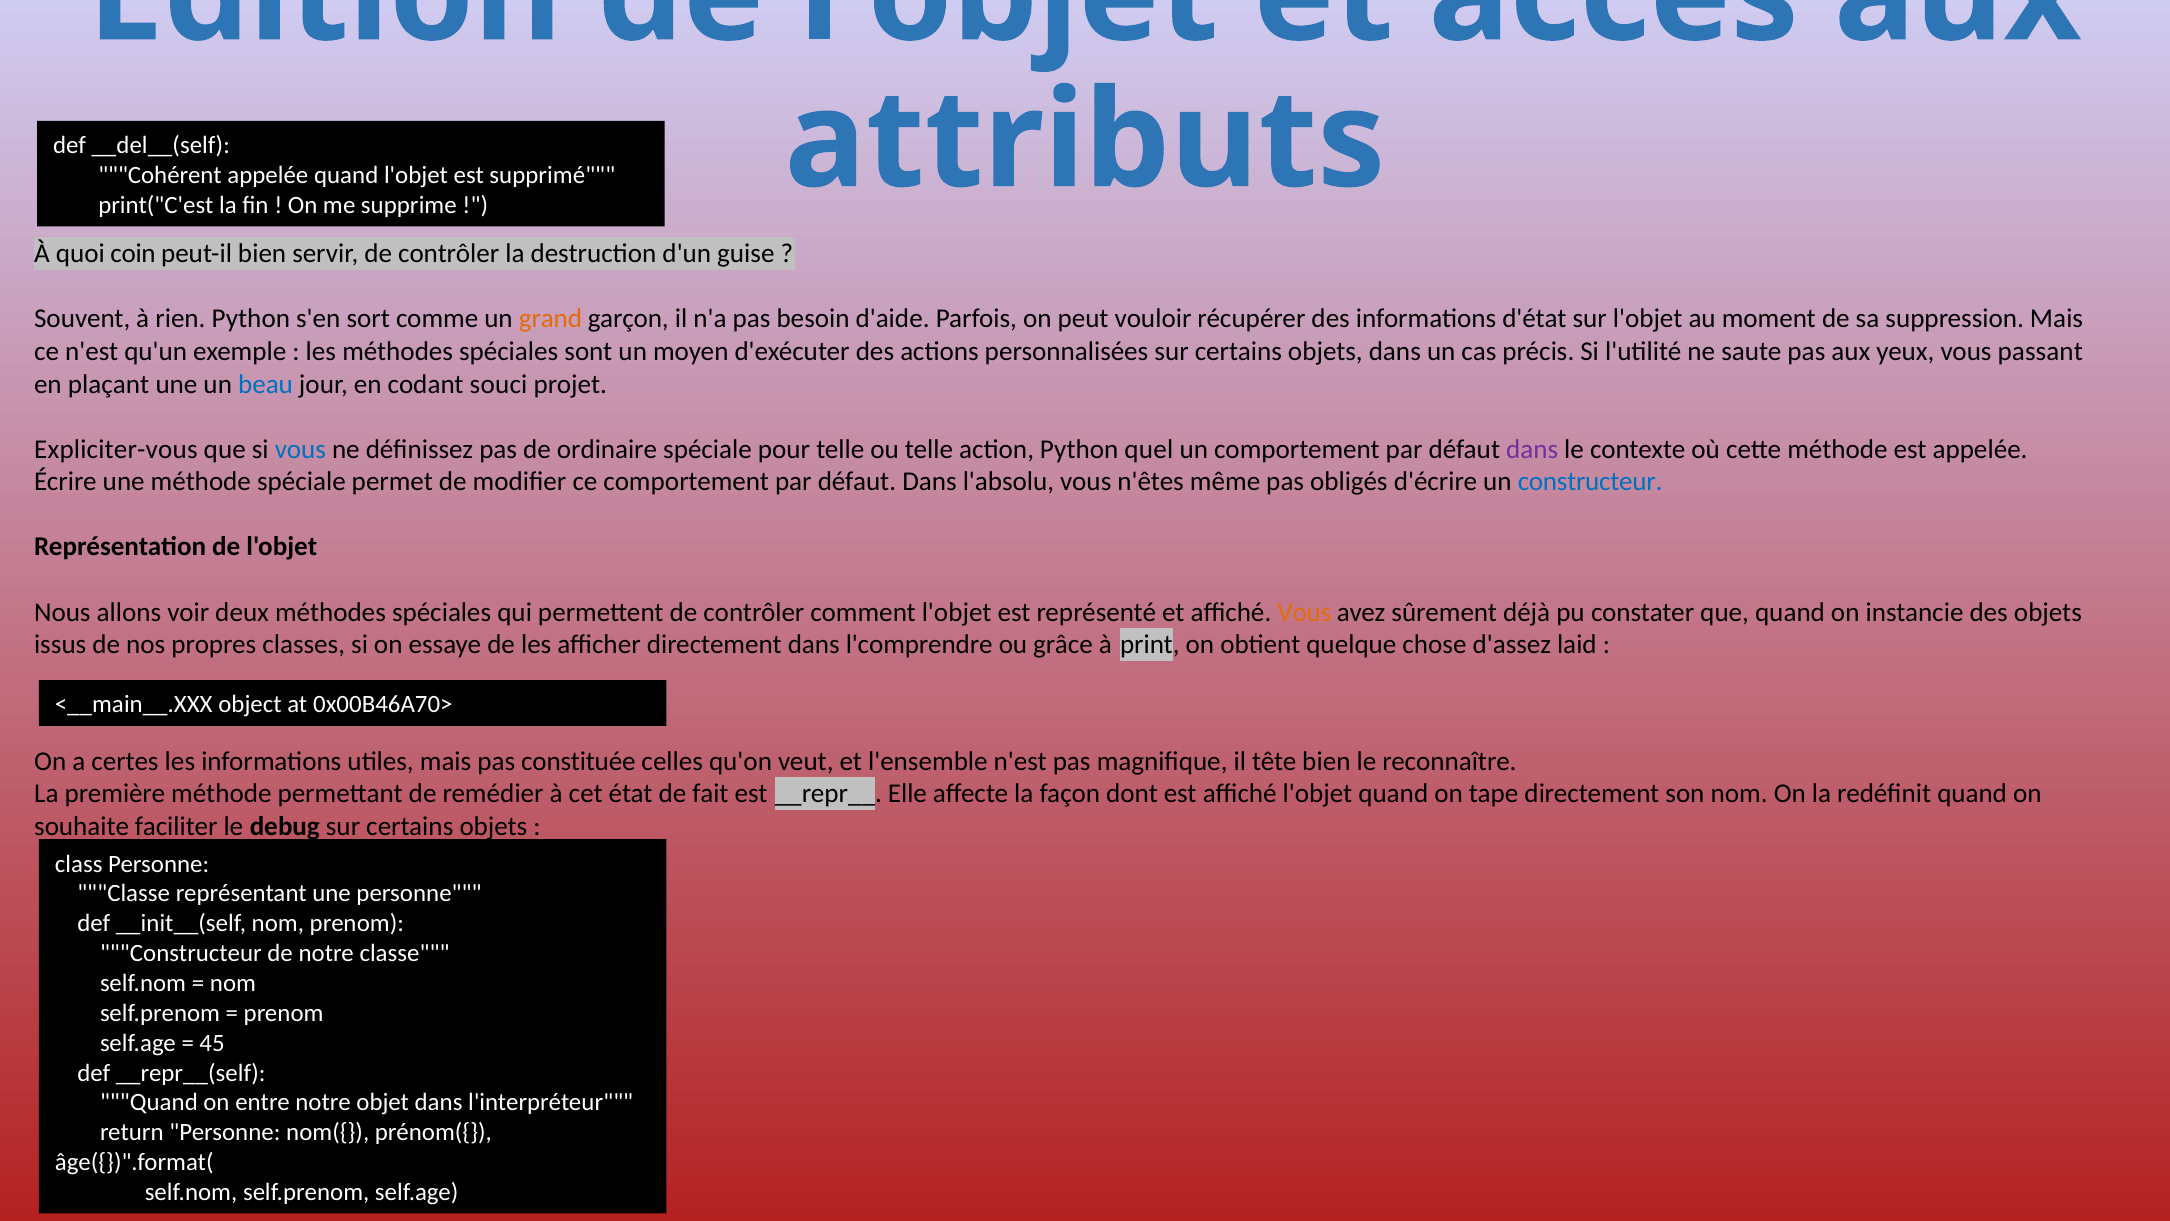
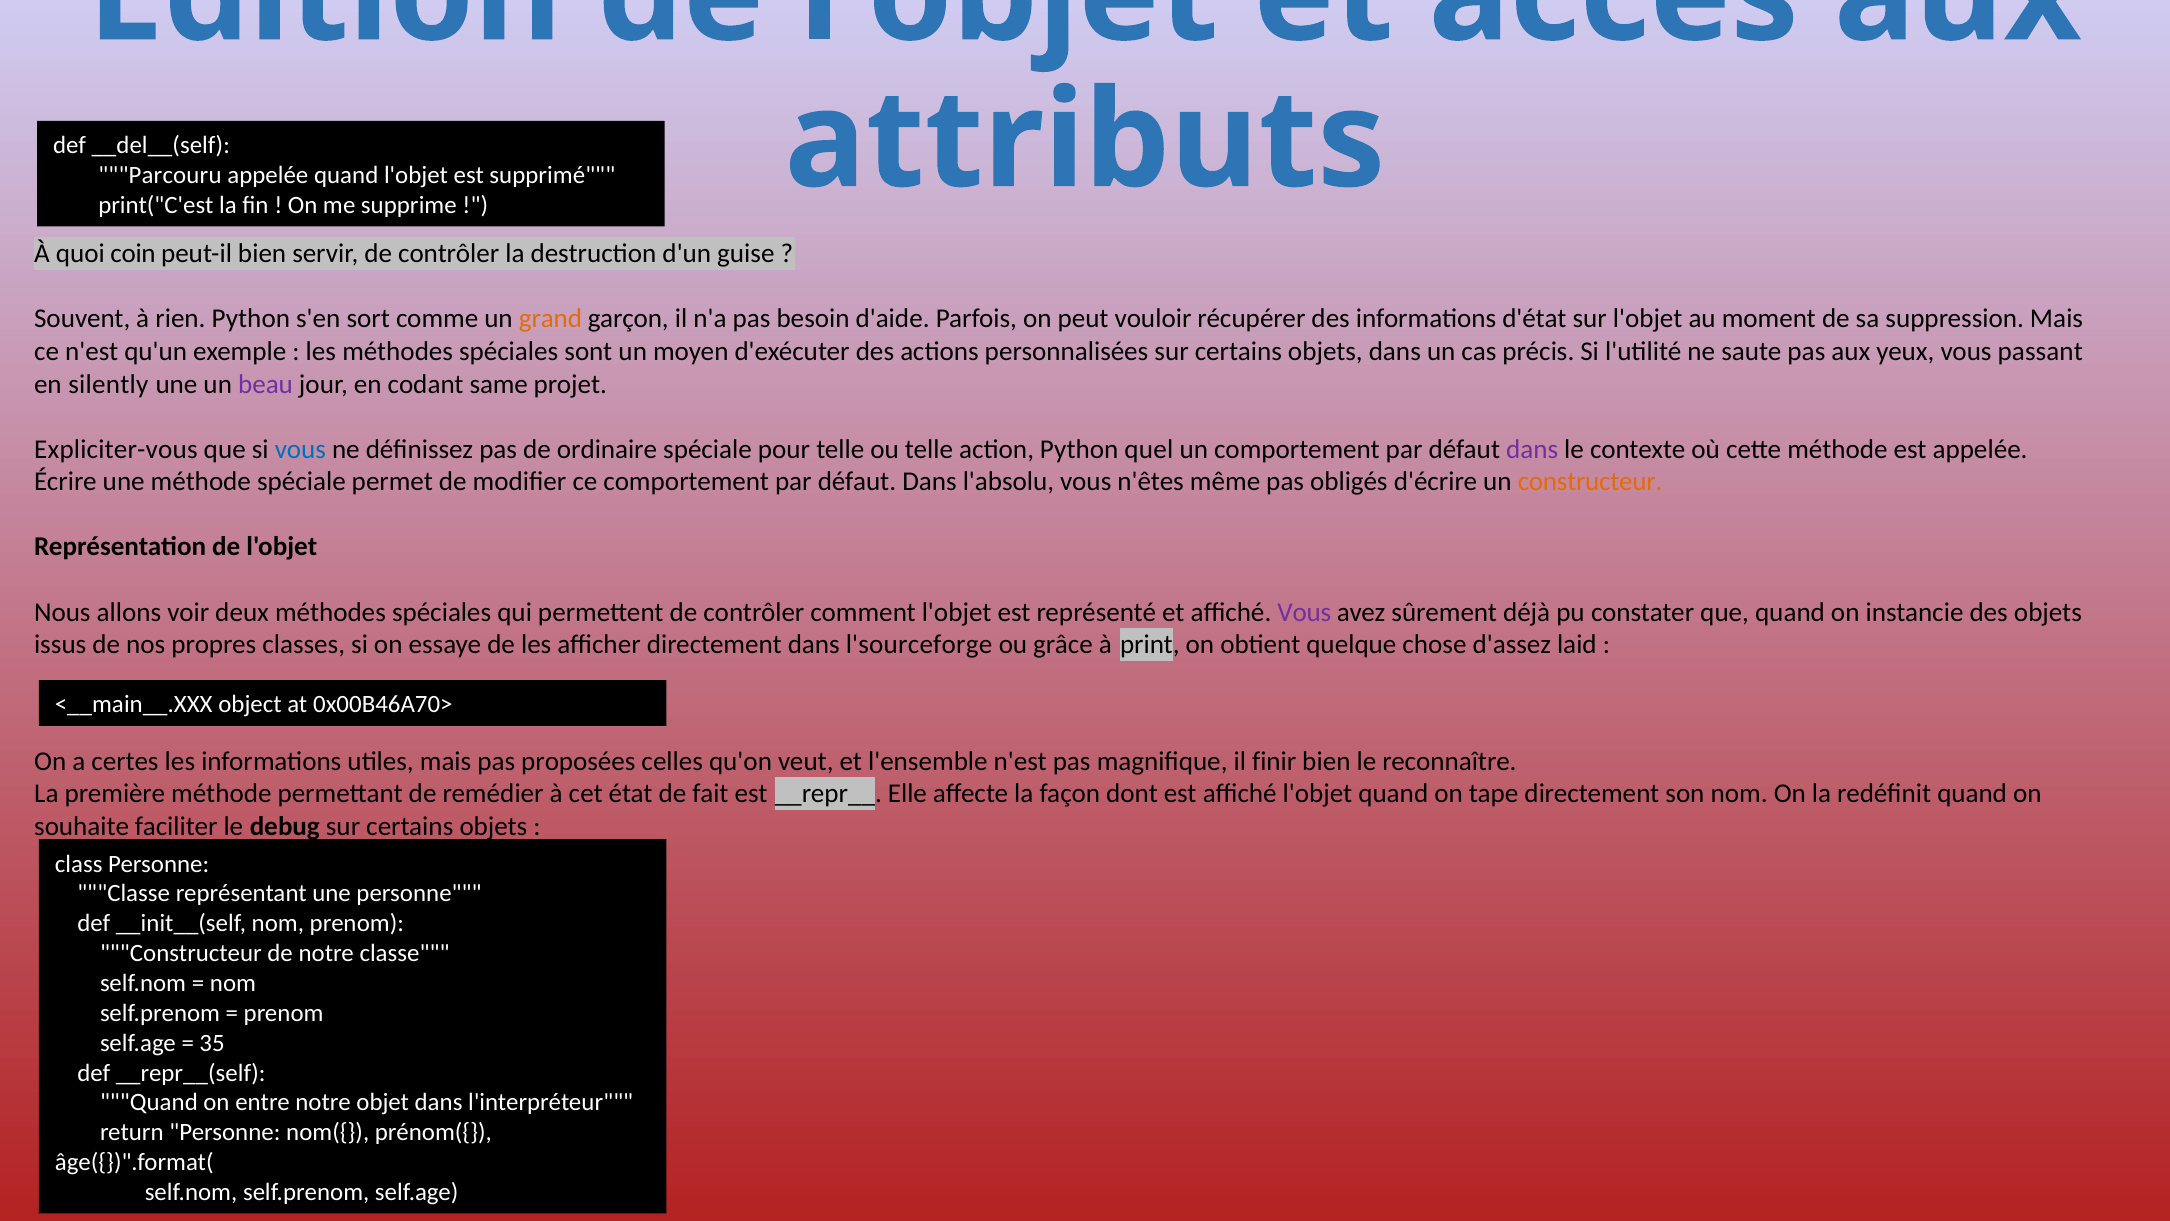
Cohérent: Cohérent -> Parcouru
plaçant: plaçant -> silently
beau colour: blue -> purple
souci: souci -> same
constructeur at (1590, 482) colour: blue -> orange
Vous at (1304, 612) colour: orange -> purple
l'comprendre: l'comprendre -> l'sourceforge
constituée: constituée -> proposées
tête: tête -> finir
45: 45 -> 35
